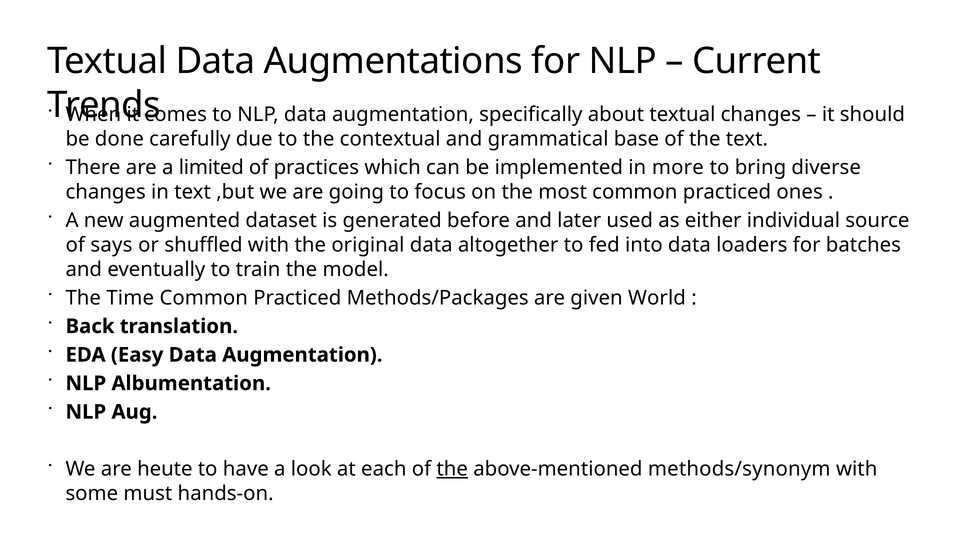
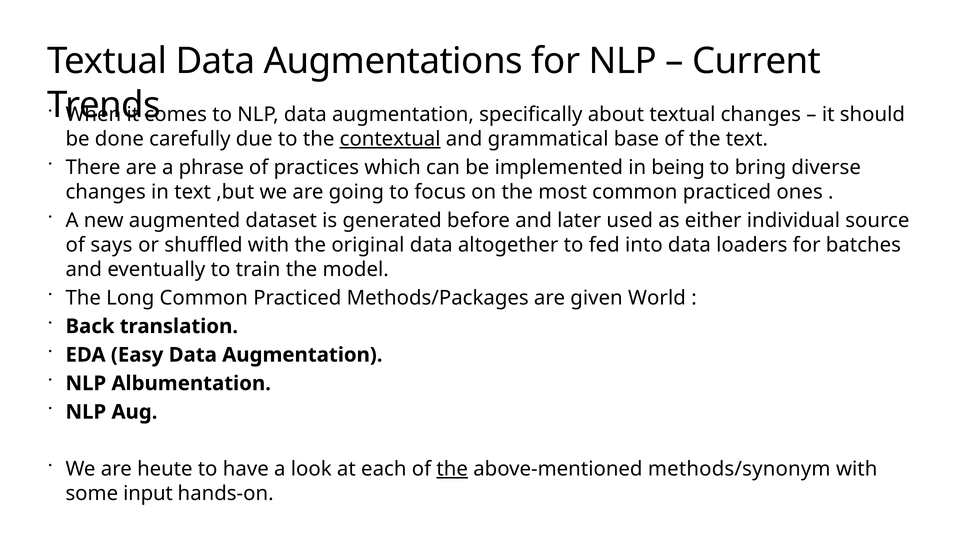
contextual underline: none -> present
limited: limited -> phrase
more: more -> being
Time: Time -> Long
must: must -> input
